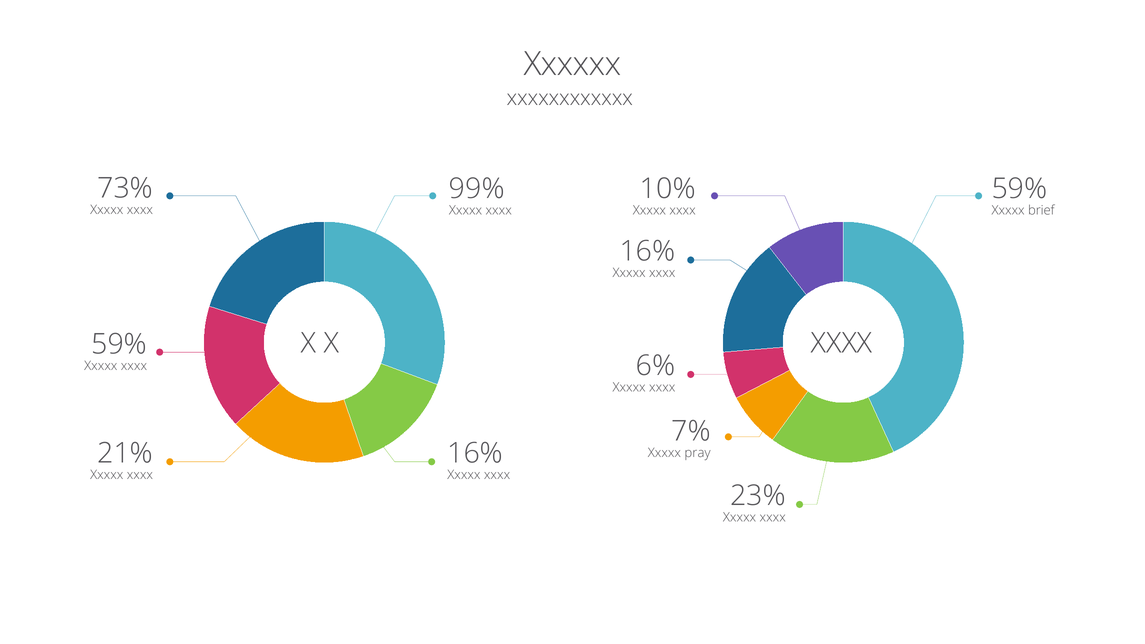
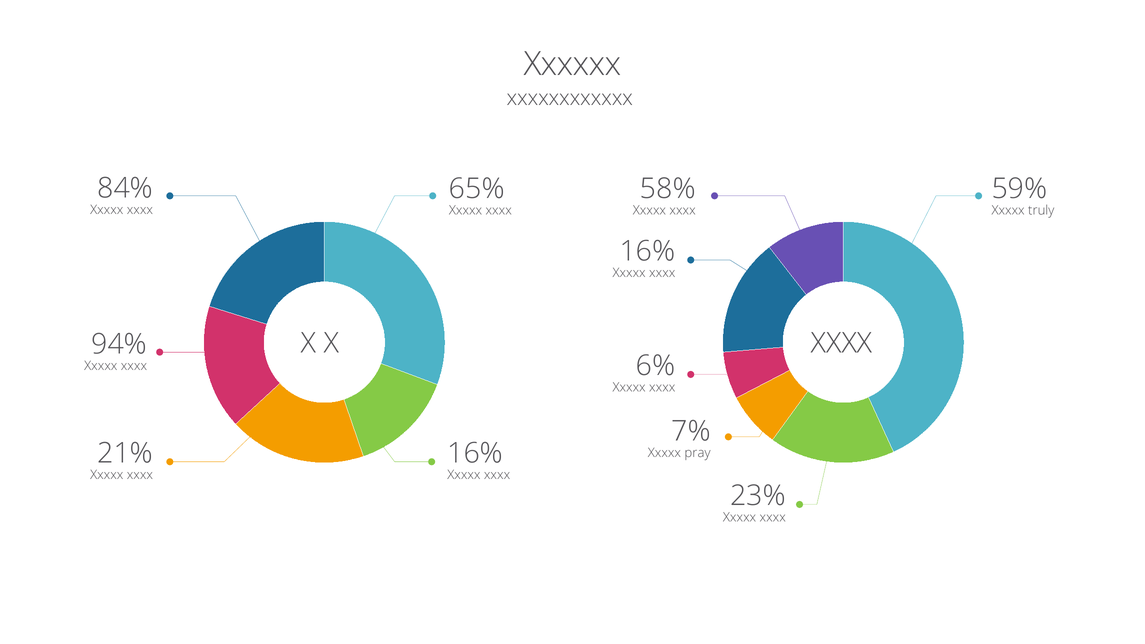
73%: 73% -> 84%
99%: 99% -> 65%
10%: 10% -> 58%
brief: brief -> truly
59% at (119, 344): 59% -> 94%
